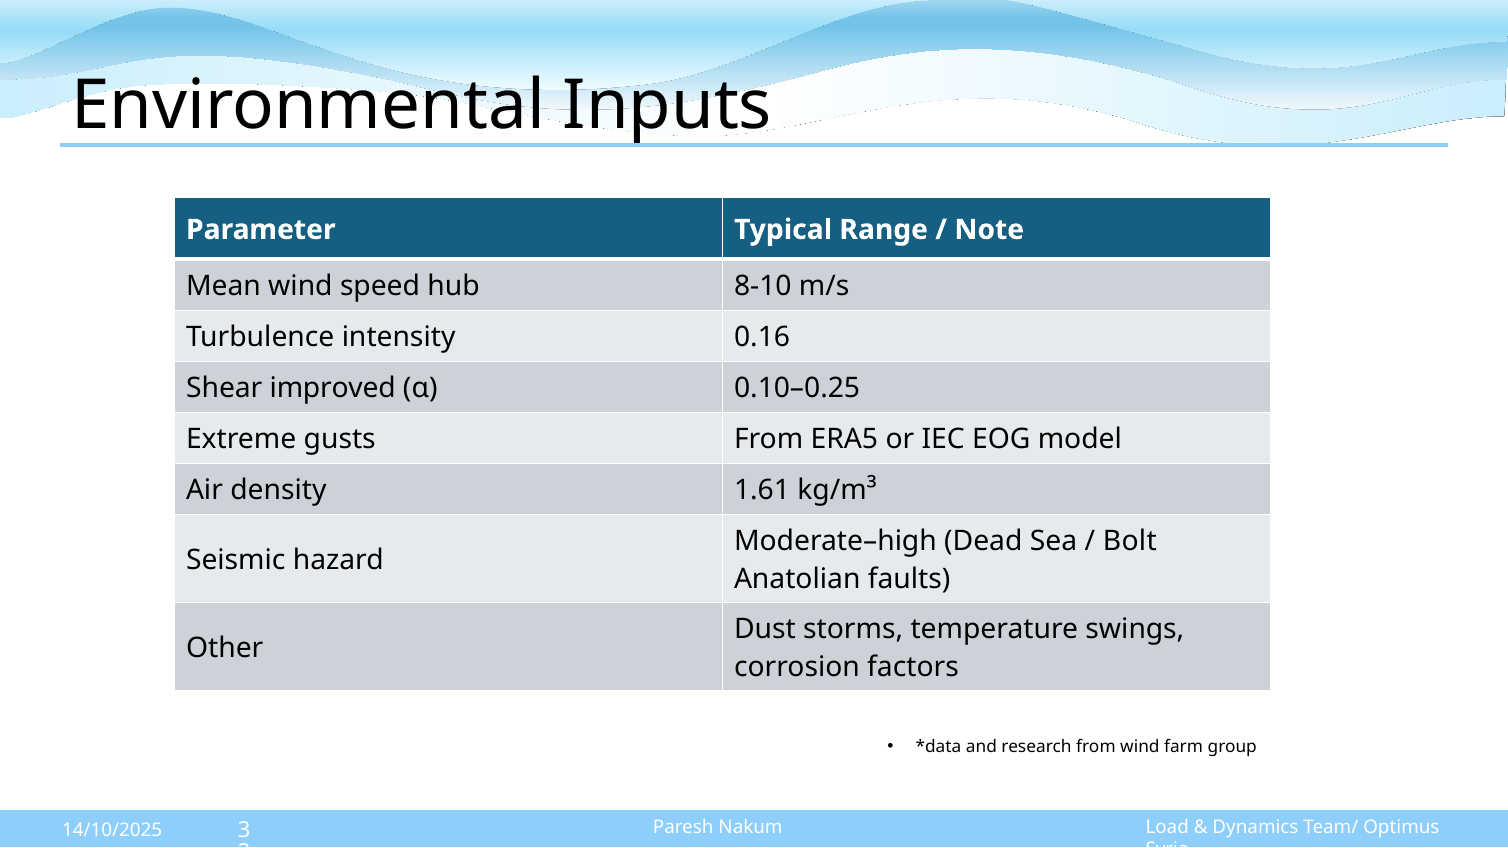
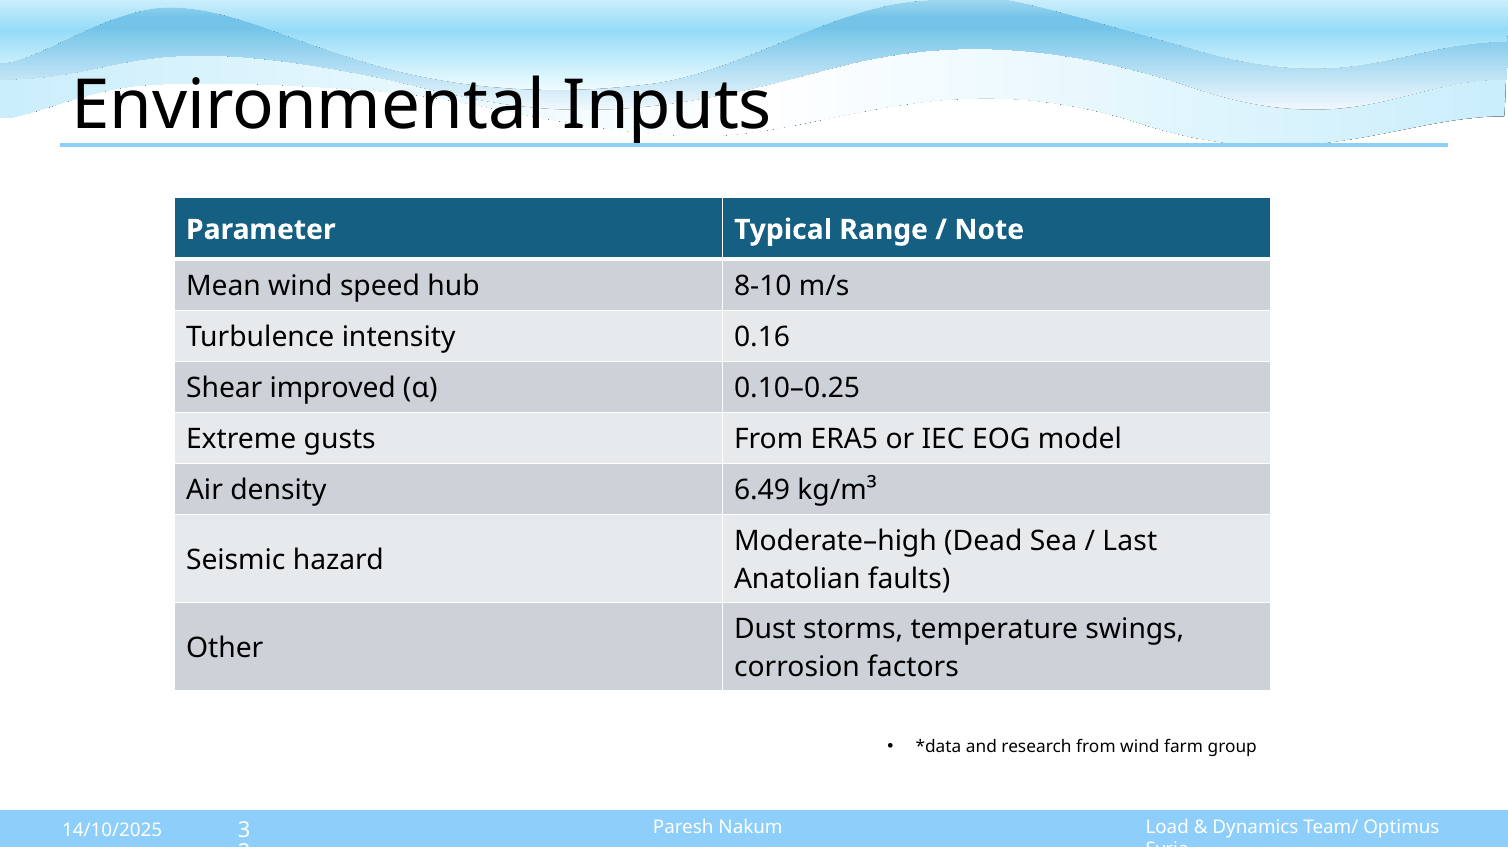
1.61: 1.61 -> 6.49
Bolt: Bolt -> Last
